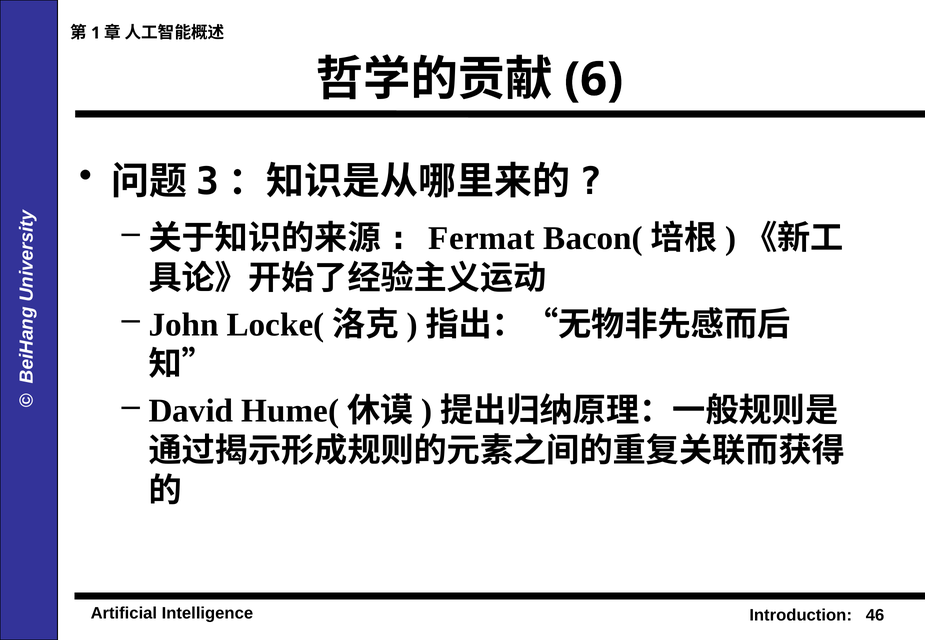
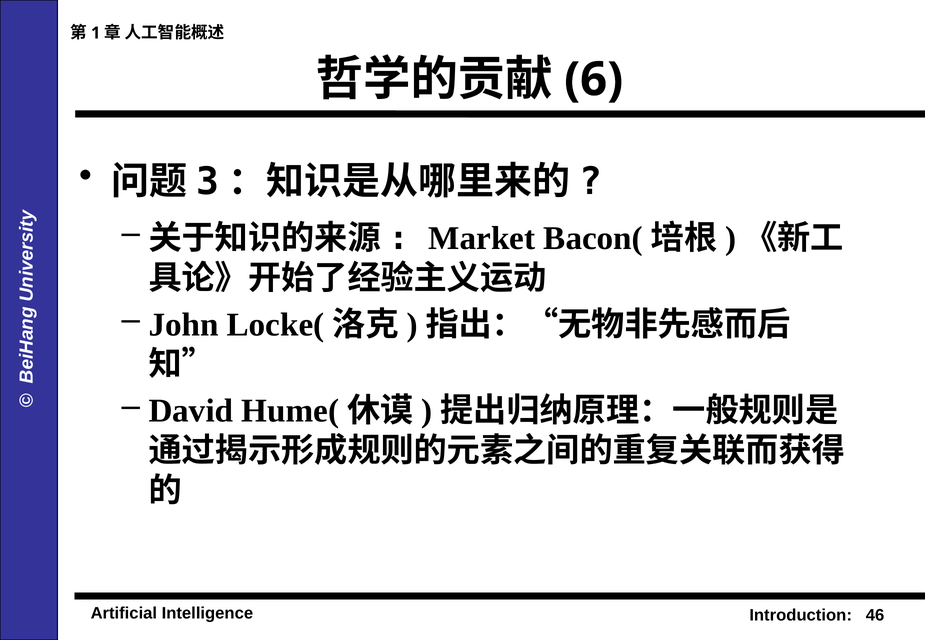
Fermat: Fermat -> Market
